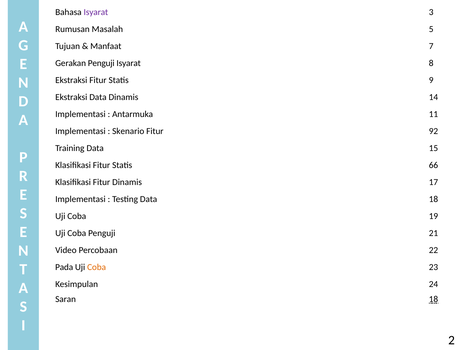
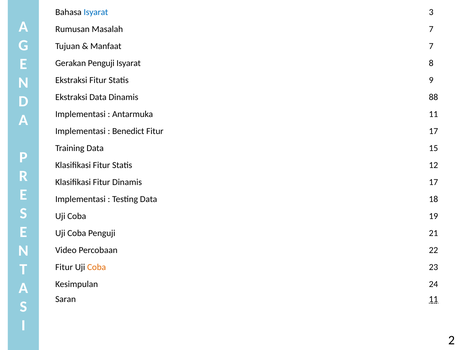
Isyarat at (96, 12) colour: purple -> blue
Masalah 5: 5 -> 7
14: 14 -> 88
Skenario: Skenario -> Benedict
Fitur 92: 92 -> 17
66: 66 -> 12
Pada at (64, 267): Pada -> Fitur
Saran 18: 18 -> 11
